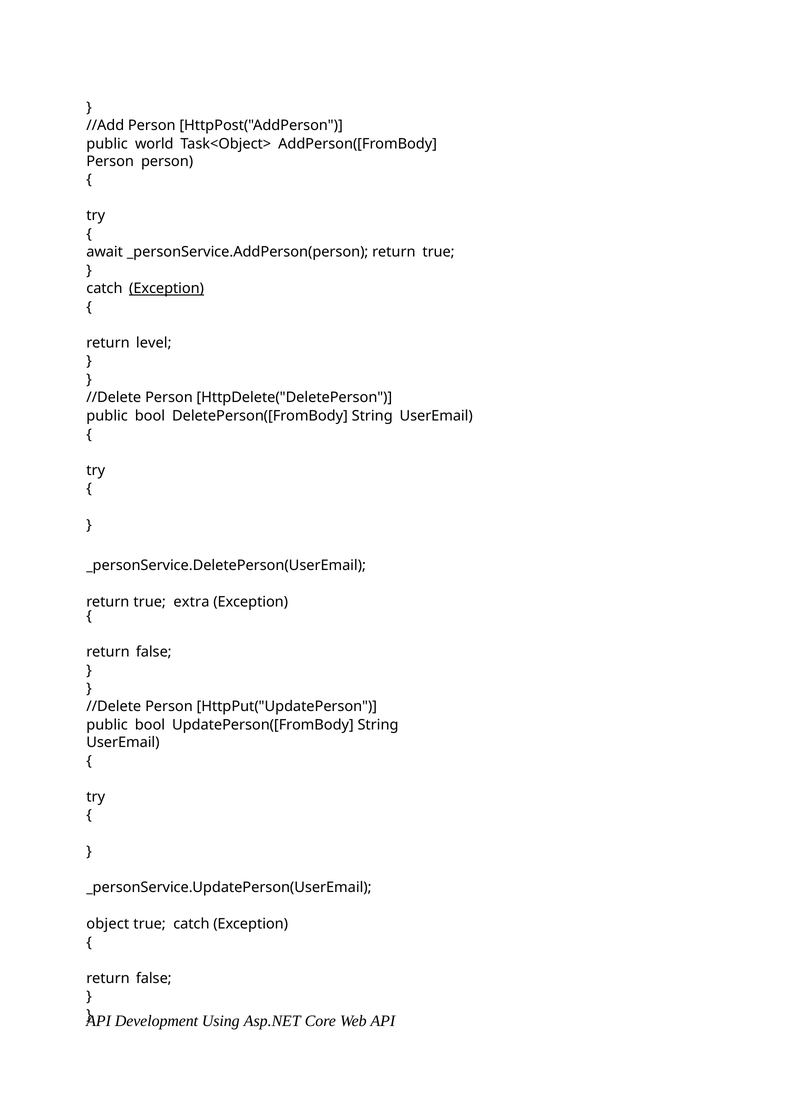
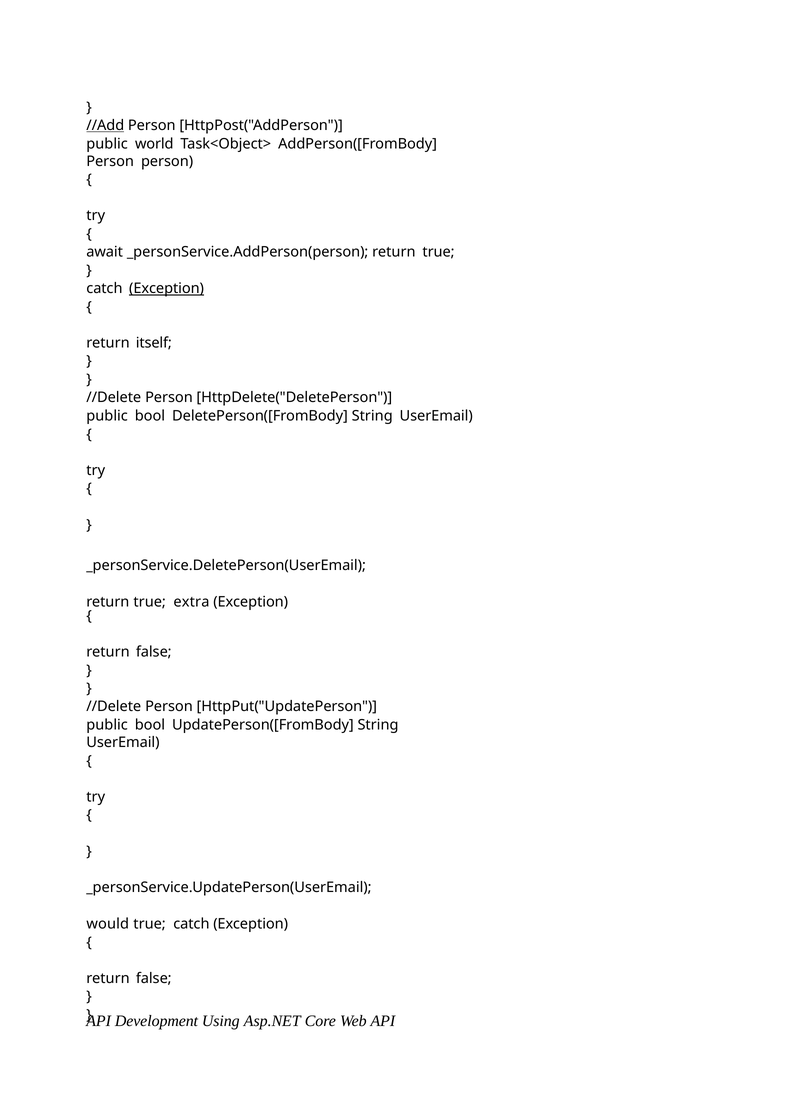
//Add underline: none -> present
level: level -> itself
object: object -> would
